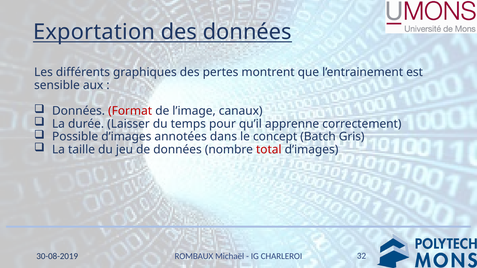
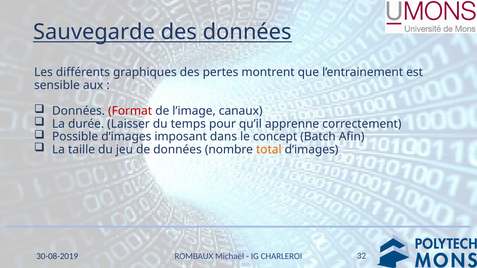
Exportation: Exportation -> Sauvegarde
annotées: annotées -> imposant
Gris: Gris -> Afin
total colour: red -> orange
